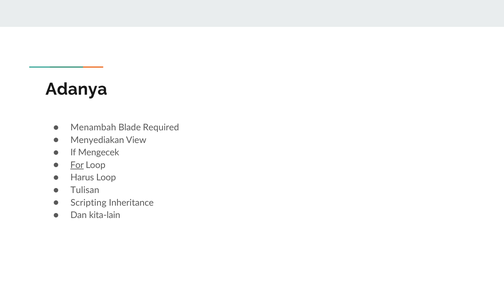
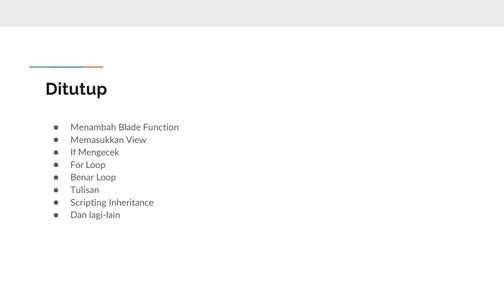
Adanya: Adanya -> Ditutup
Required: Required -> Function
Menyediakan: Menyediakan -> Memasukkan
For underline: present -> none
Harus: Harus -> Benar
kita-lain: kita-lain -> lagi-lain
